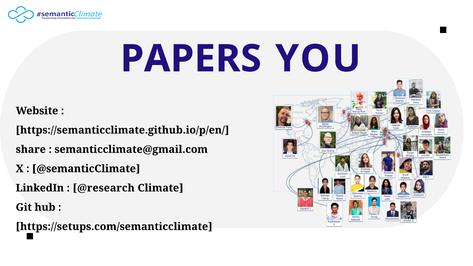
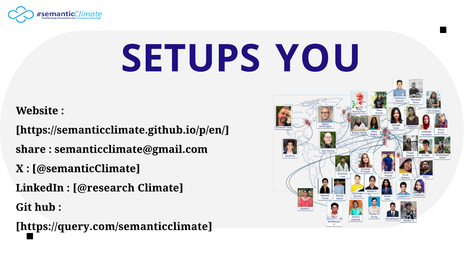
PAPERS: PAPERS -> SETUPS
https://setups.com/semanticclimate: https://setups.com/semanticclimate -> https://query.com/semanticclimate
